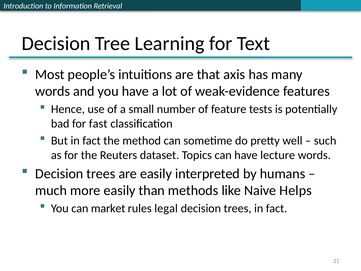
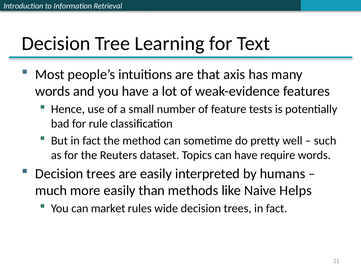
fast: fast -> rule
lecture: lecture -> require
legal: legal -> wide
